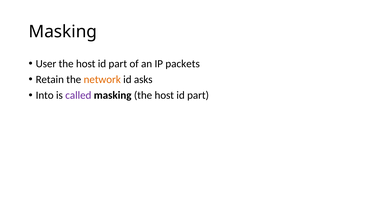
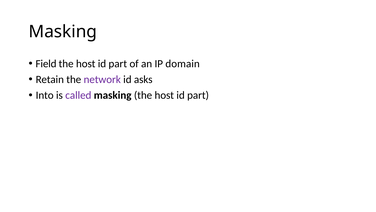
User: User -> Field
packets: packets -> domain
network colour: orange -> purple
